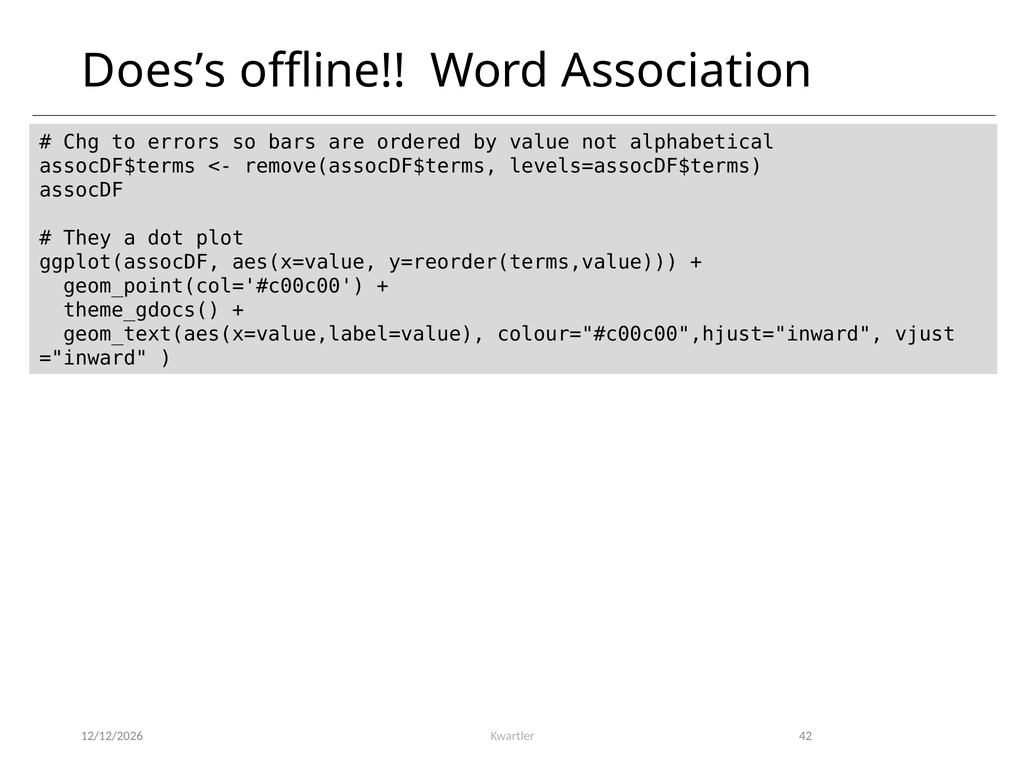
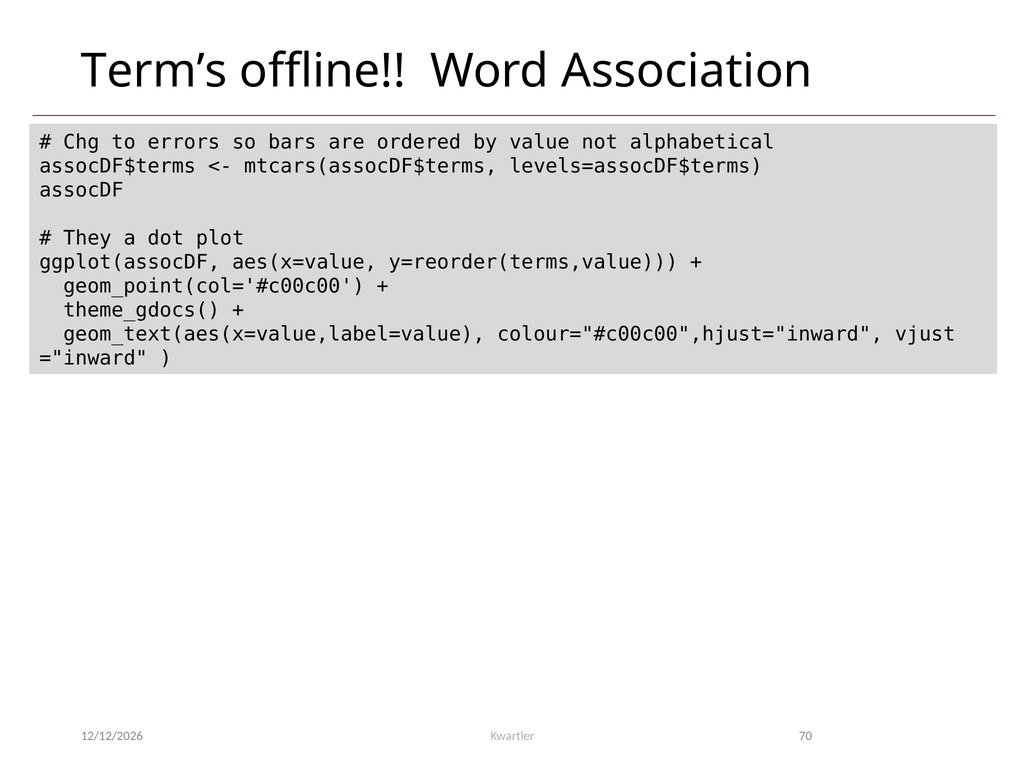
Does’s: Does’s -> Term’s
remove(assocDF$terms: remove(assocDF$terms -> mtcars(assocDF$terms
42: 42 -> 70
